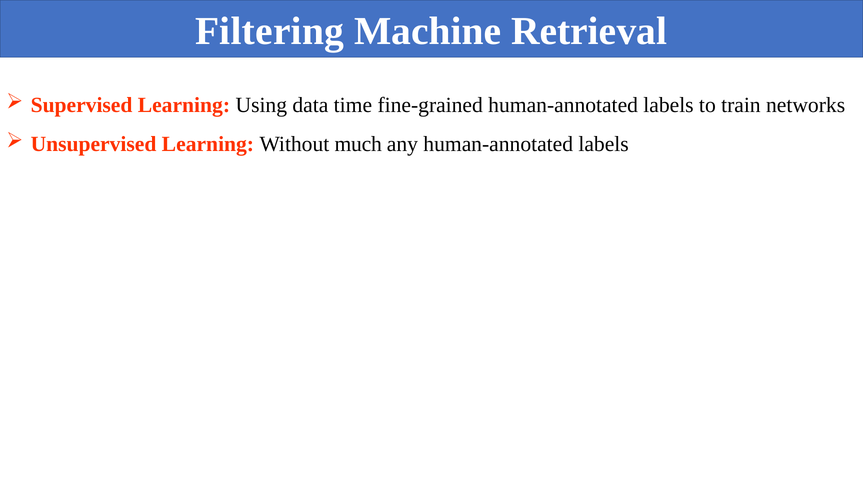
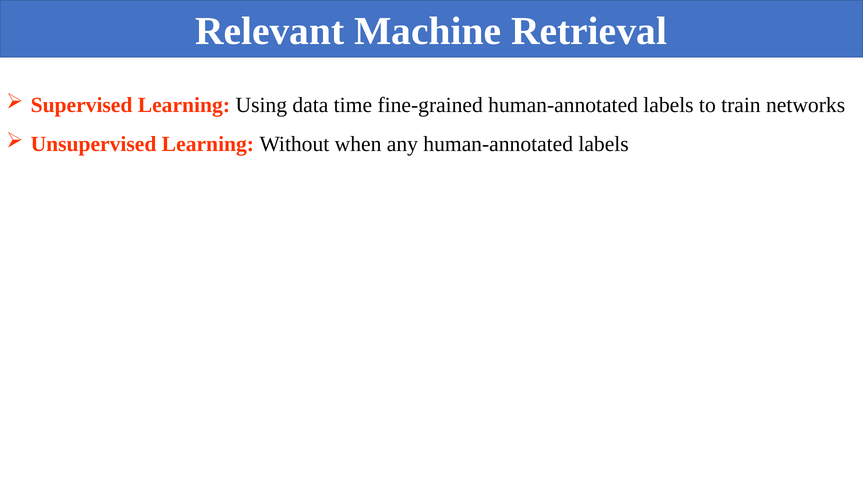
Filtering: Filtering -> Relevant
much: much -> when
